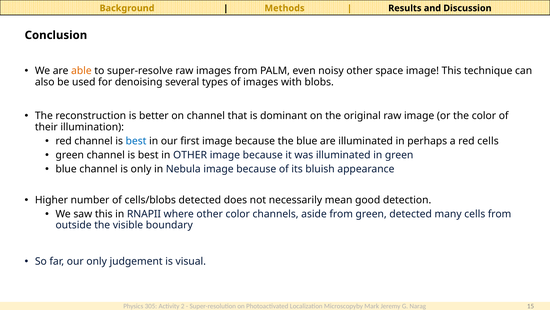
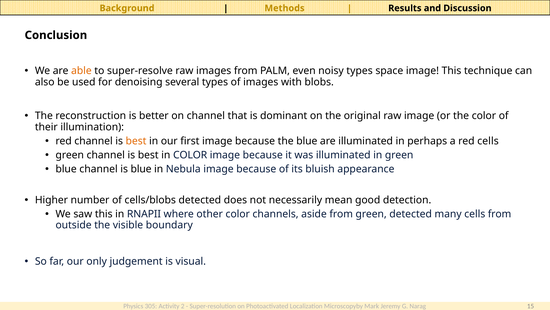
noisy other: other -> types
best at (136, 141) colour: blue -> orange
in OTHER: OTHER -> COLOR
is only: only -> blue
